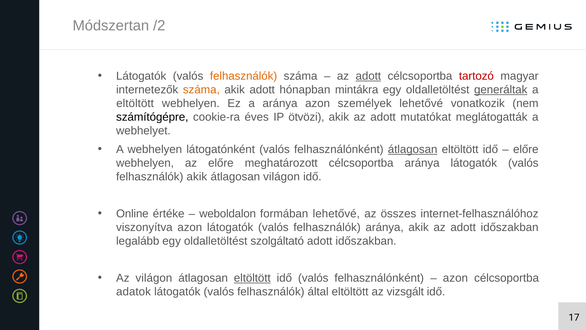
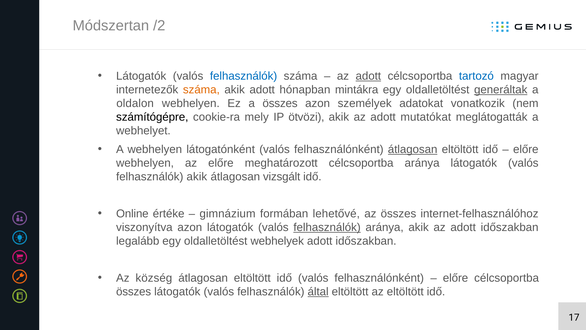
felhasználók at (244, 76) colour: orange -> blue
tartozó colour: red -> blue
eltöltött at (135, 103): eltöltött -> oldalon
a aránya: aránya -> összes
személyek lehetővé: lehetővé -> adatokat
éves: éves -> mely
átlagosan világon: világon -> vizsgált
weboldalon: weboldalon -> gimnázium
felhasználók at (327, 227) underline: none -> present
szolgáltató: szolgáltató -> webhelyek
Az világon: világon -> község
eltöltött at (252, 278) underline: present -> none
azon at (455, 278): azon -> előre
adatok at (134, 292): adatok -> összes
által underline: none -> present
az vizsgált: vizsgált -> eltöltött
